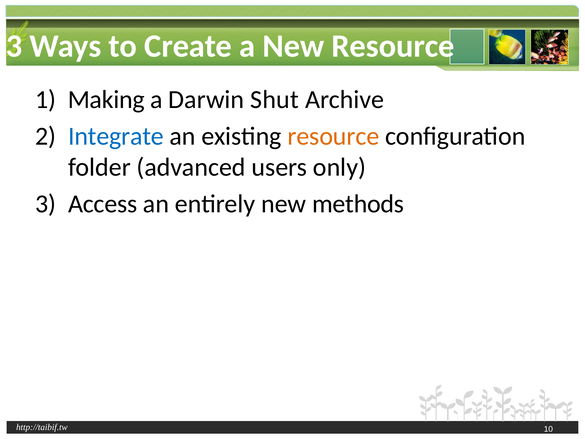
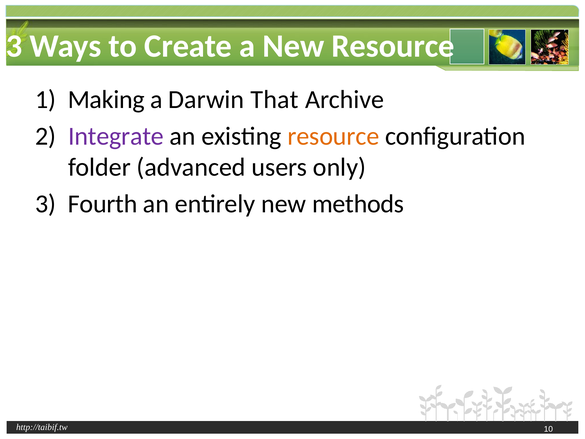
Shut: Shut -> That
Integrate colour: blue -> purple
Access: Access -> Fourth
